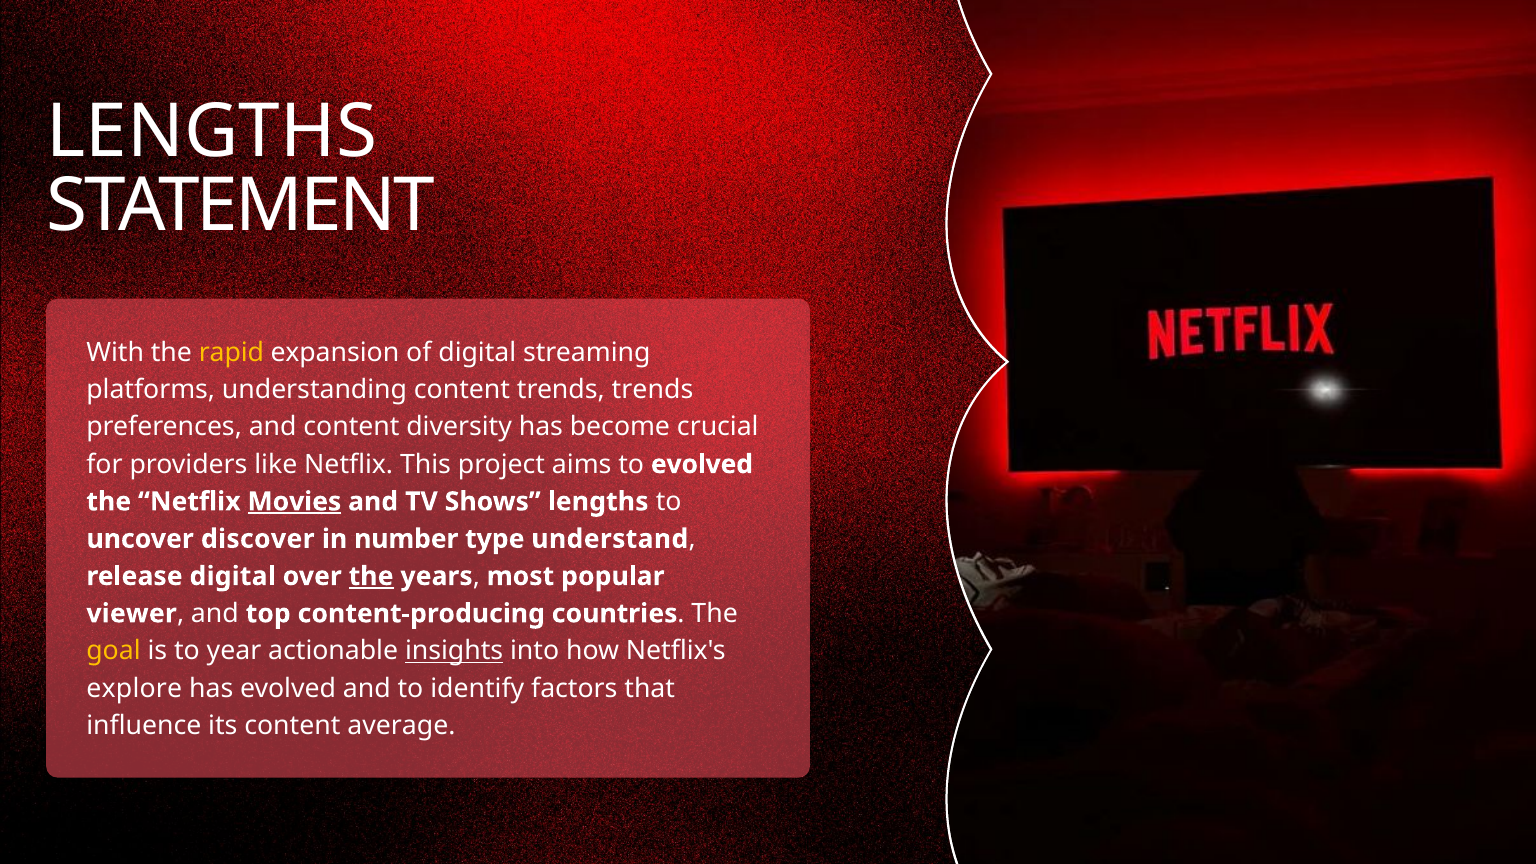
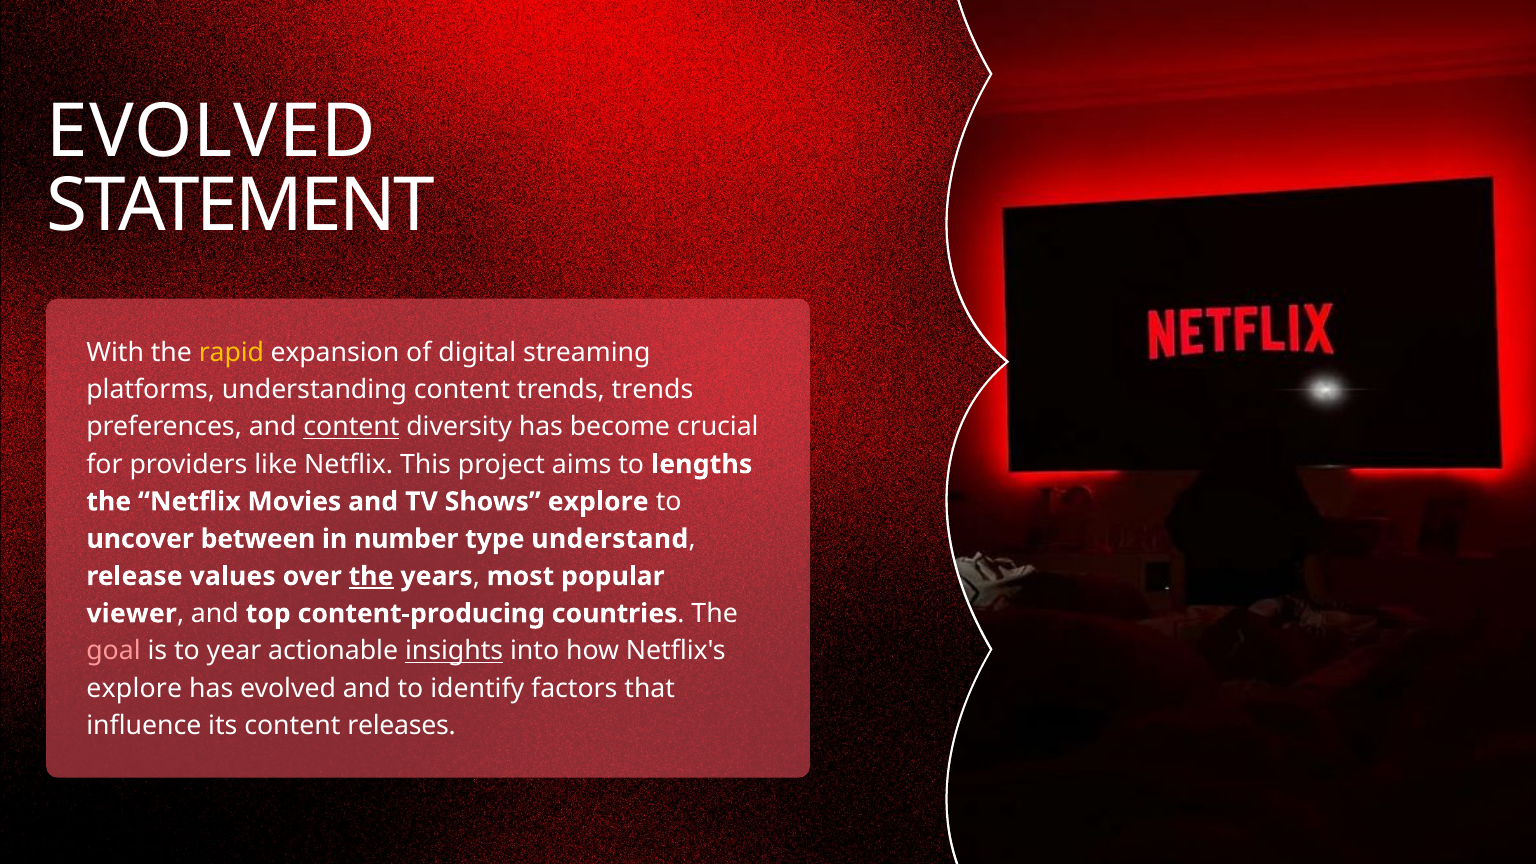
LENGTHS at (212, 132): LENGTHS -> EVOLVED
content at (351, 427) underline: none -> present
to evolved: evolved -> lengths
Movies underline: present -> none
Shows lengths: lengths -> explore
discover: discover -> between
release digital: digital -> values
goal colour: yellow -> pink
average: average -> releases
